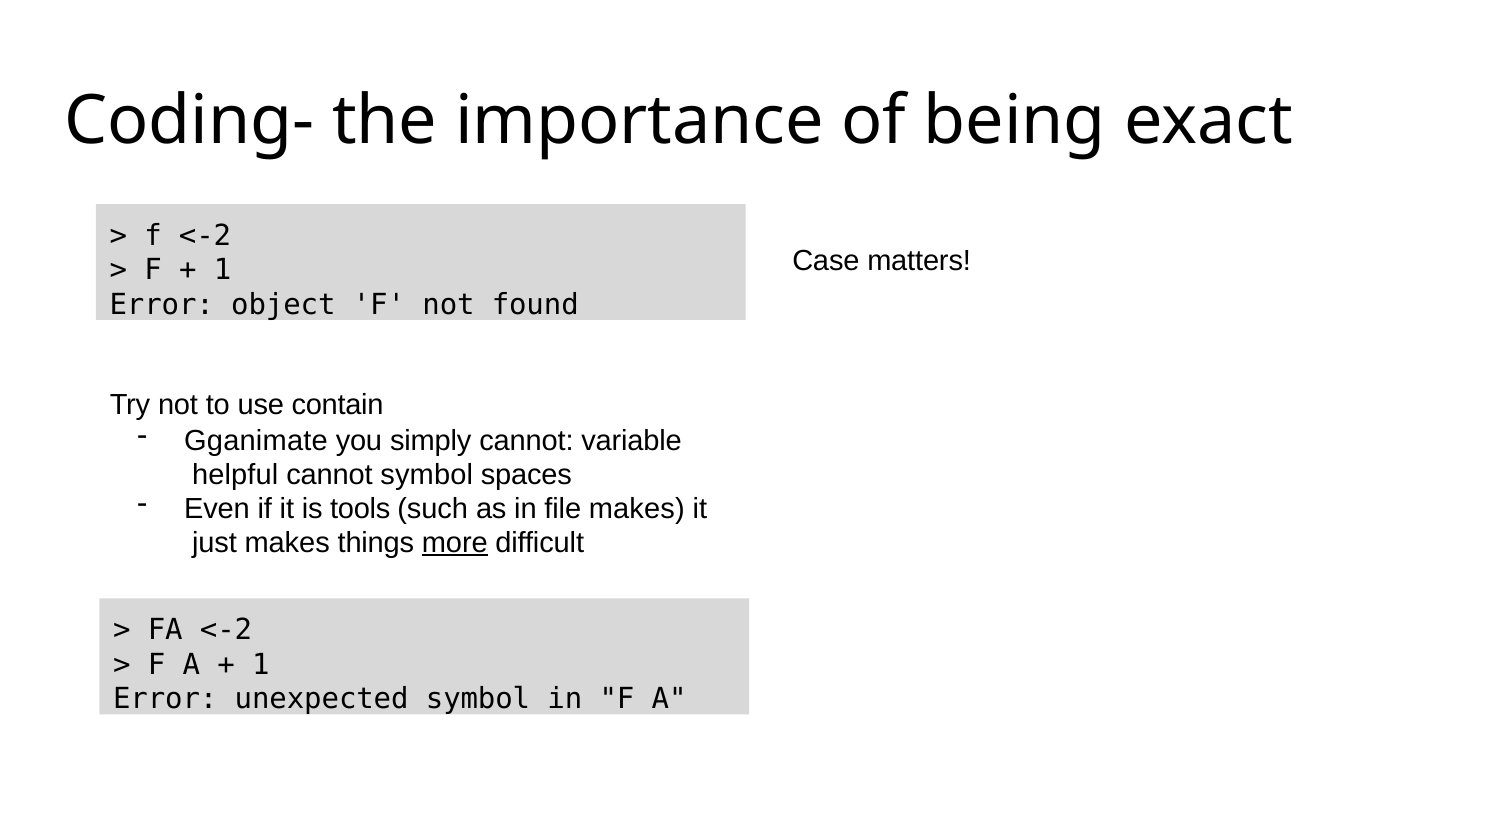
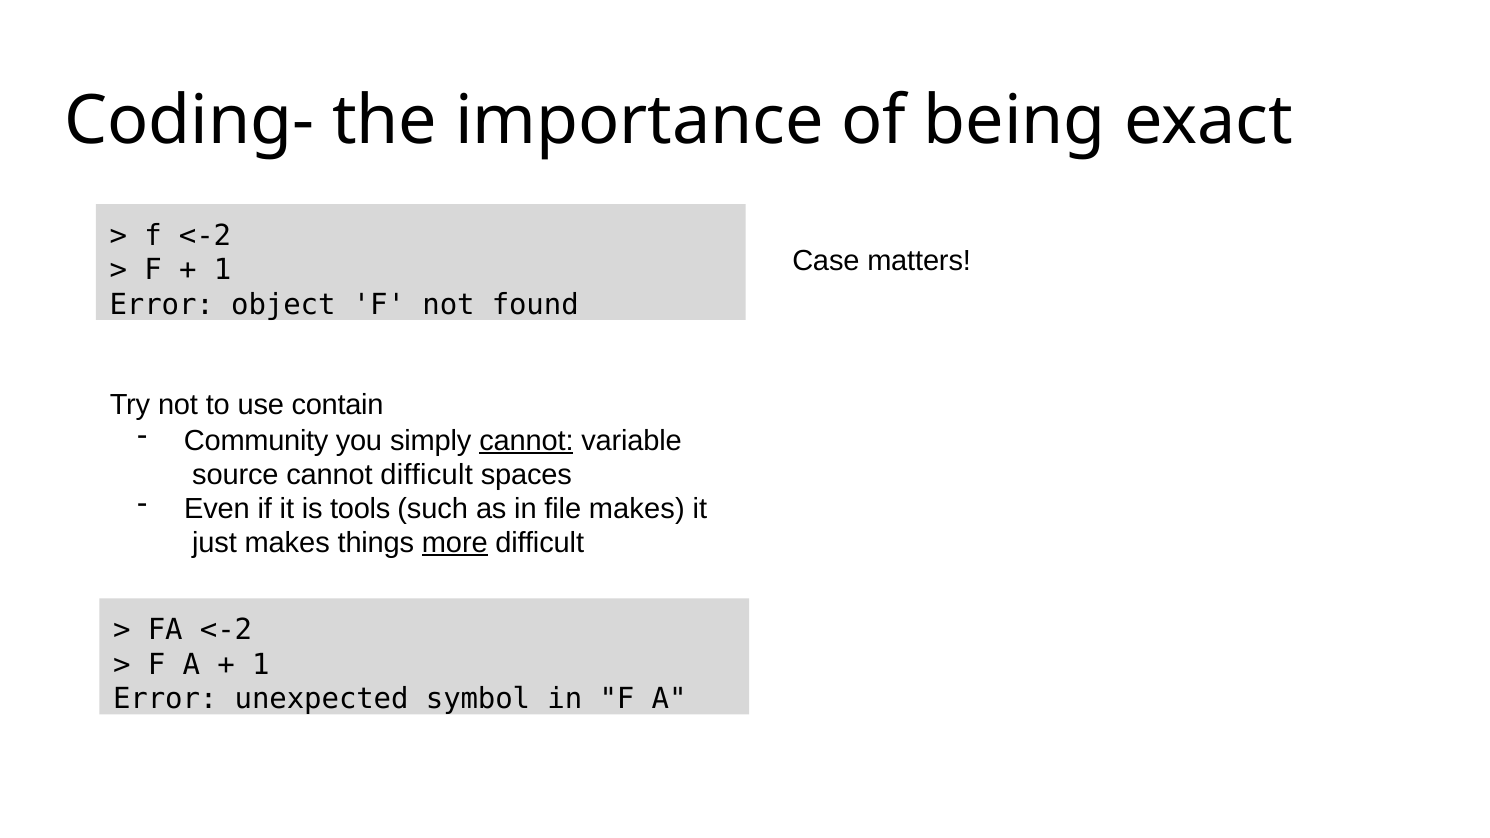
Gganimate: Gganimate -> Community
cannot at (526, 441) underline: none -> present
helpful: helpful -> source
cannot symbol: symbol -> difficult
